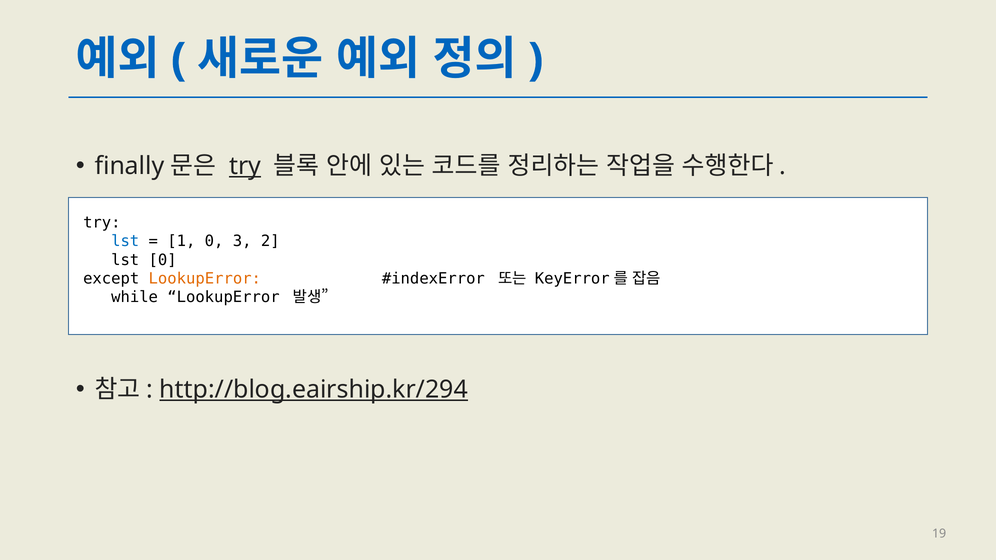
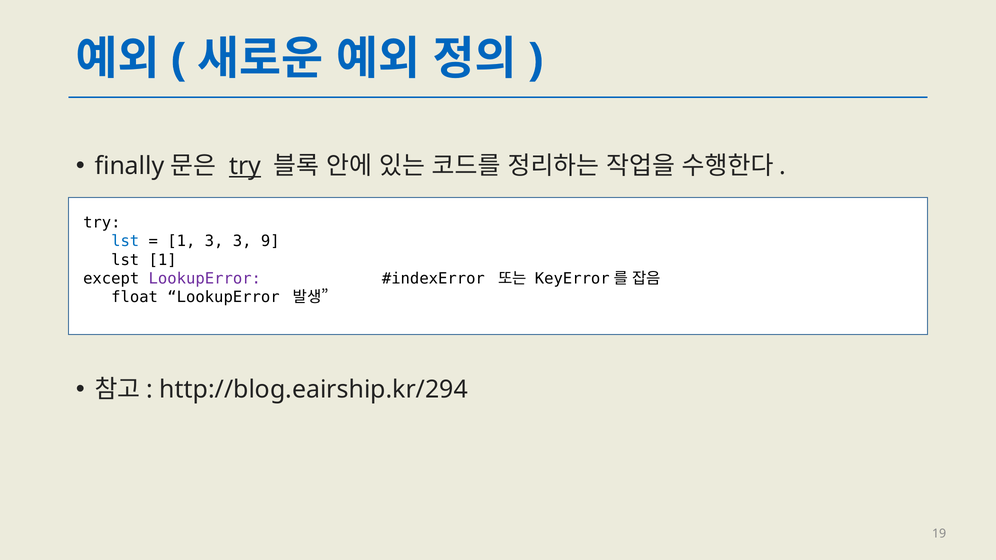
1 0: 0 -> 3
2: 2 -> 9
lst 0: 0 -> 1
LookupError at (205, 279) colour: orange -> purple
while: while -> float
http://blog.eairship.kr/294 underline: present -> none
